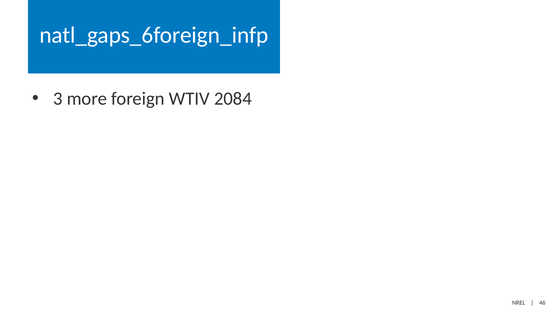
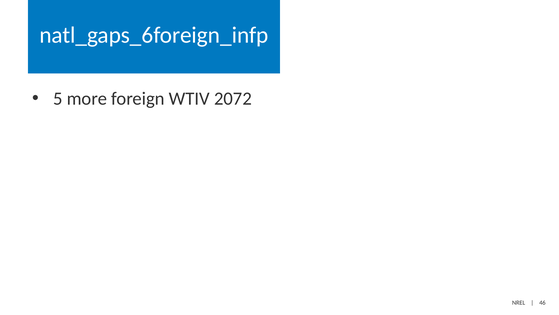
3: 3 -> 5
2084: 2084 -> 2072
